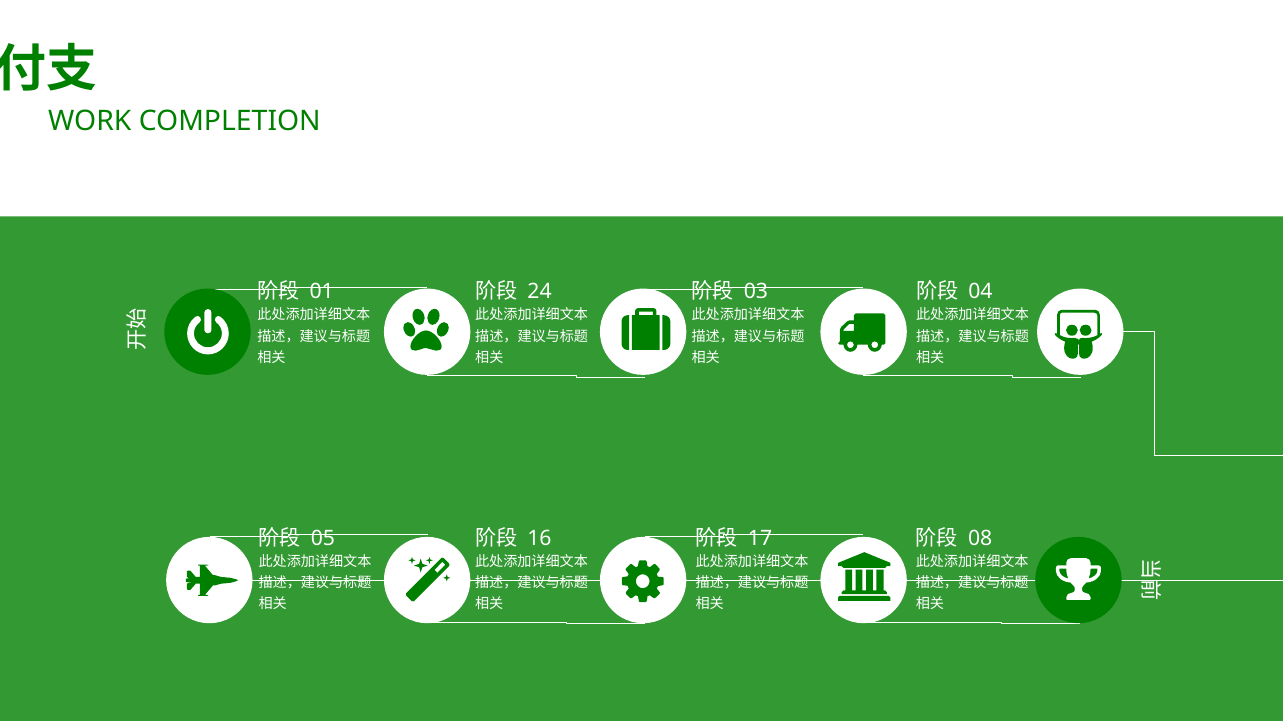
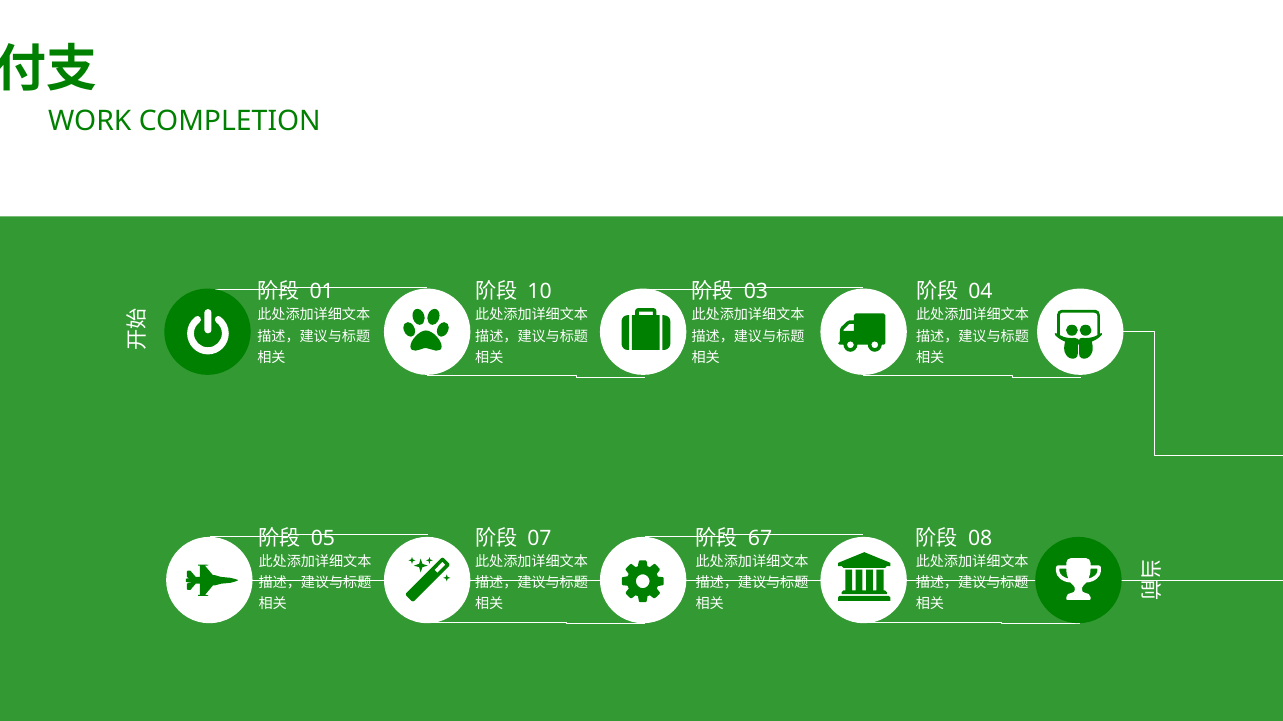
24: 24 -> 10
16: 16 -> 07
17: 17 -> 67
